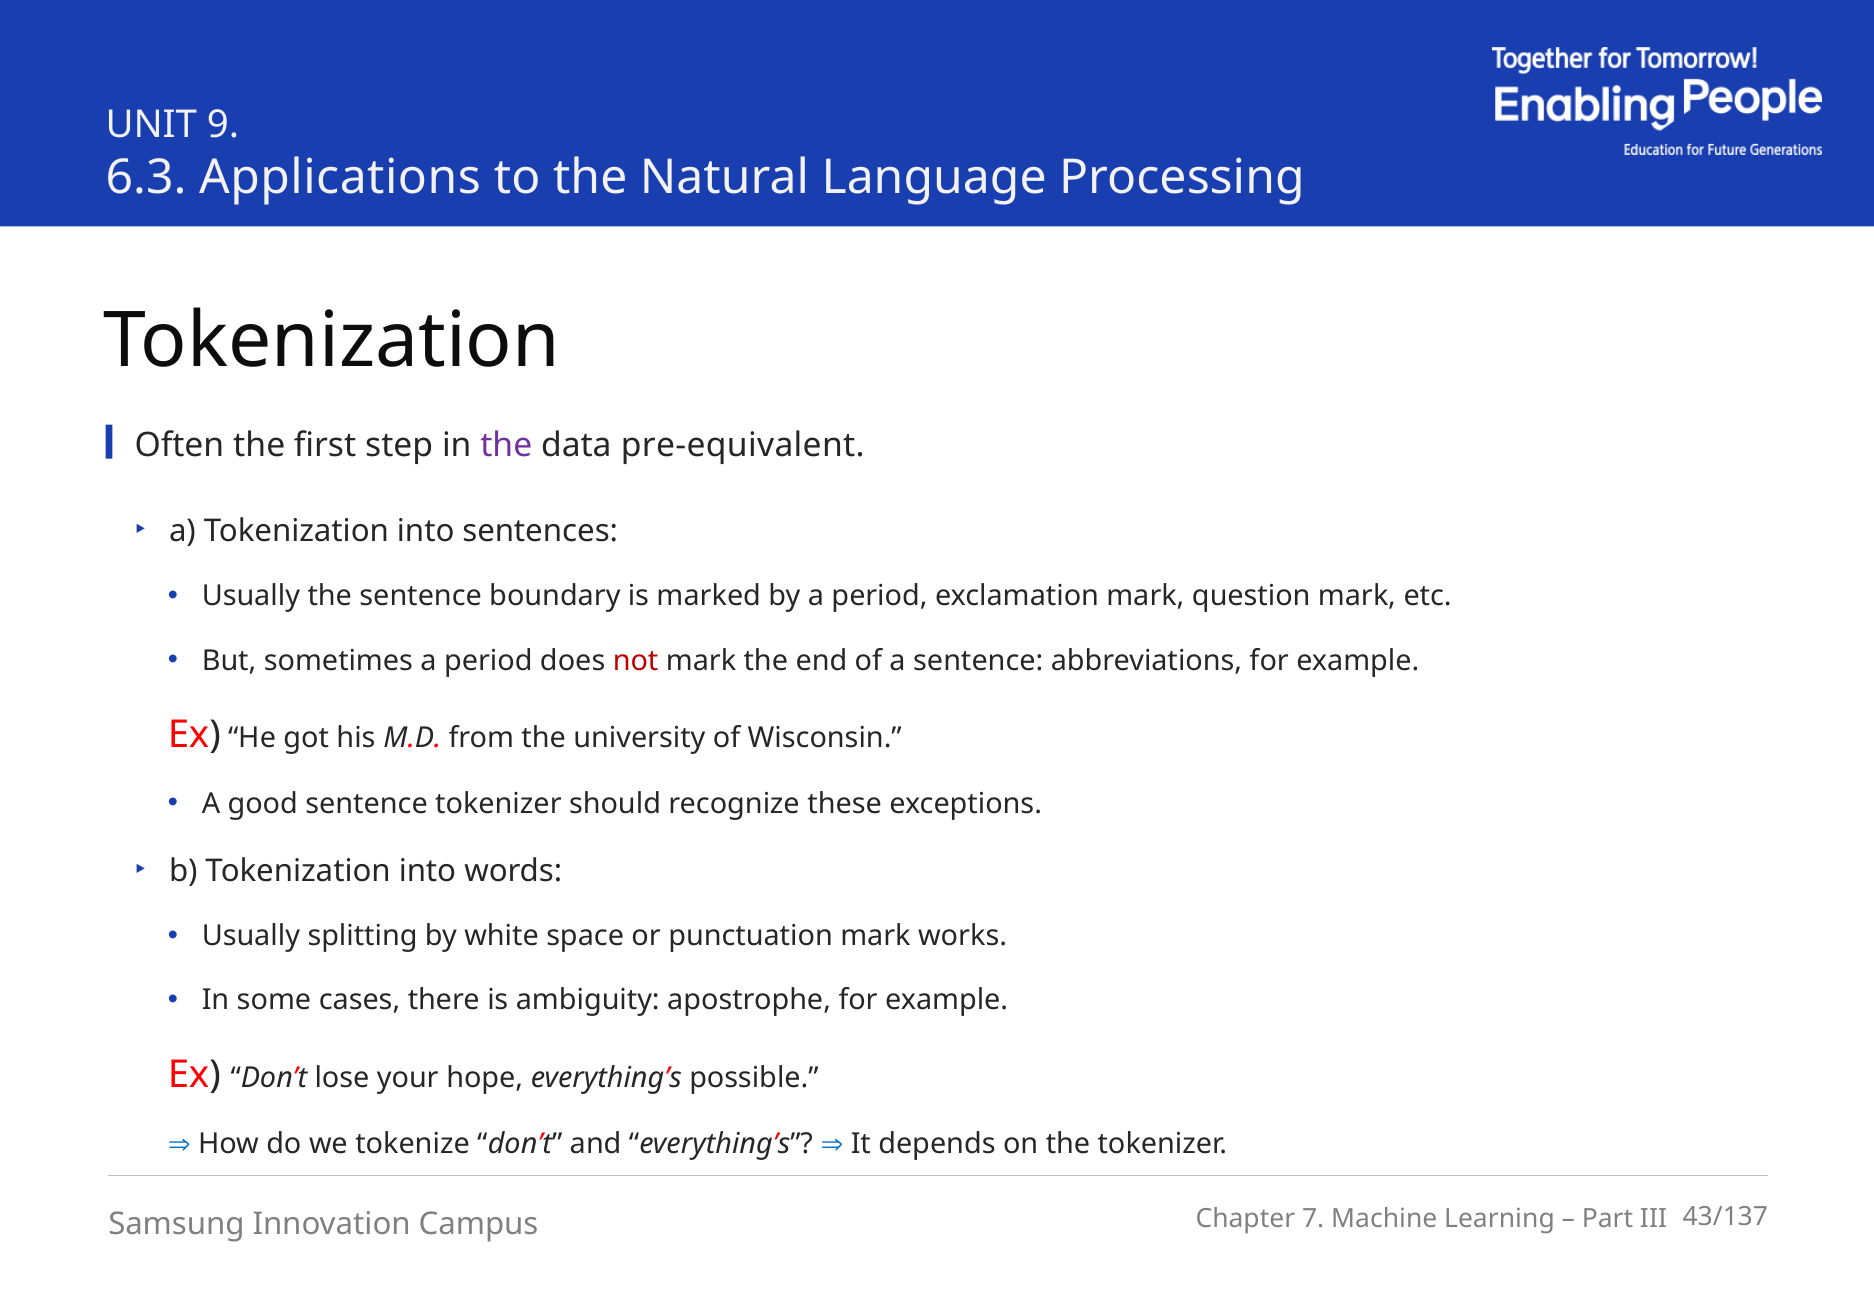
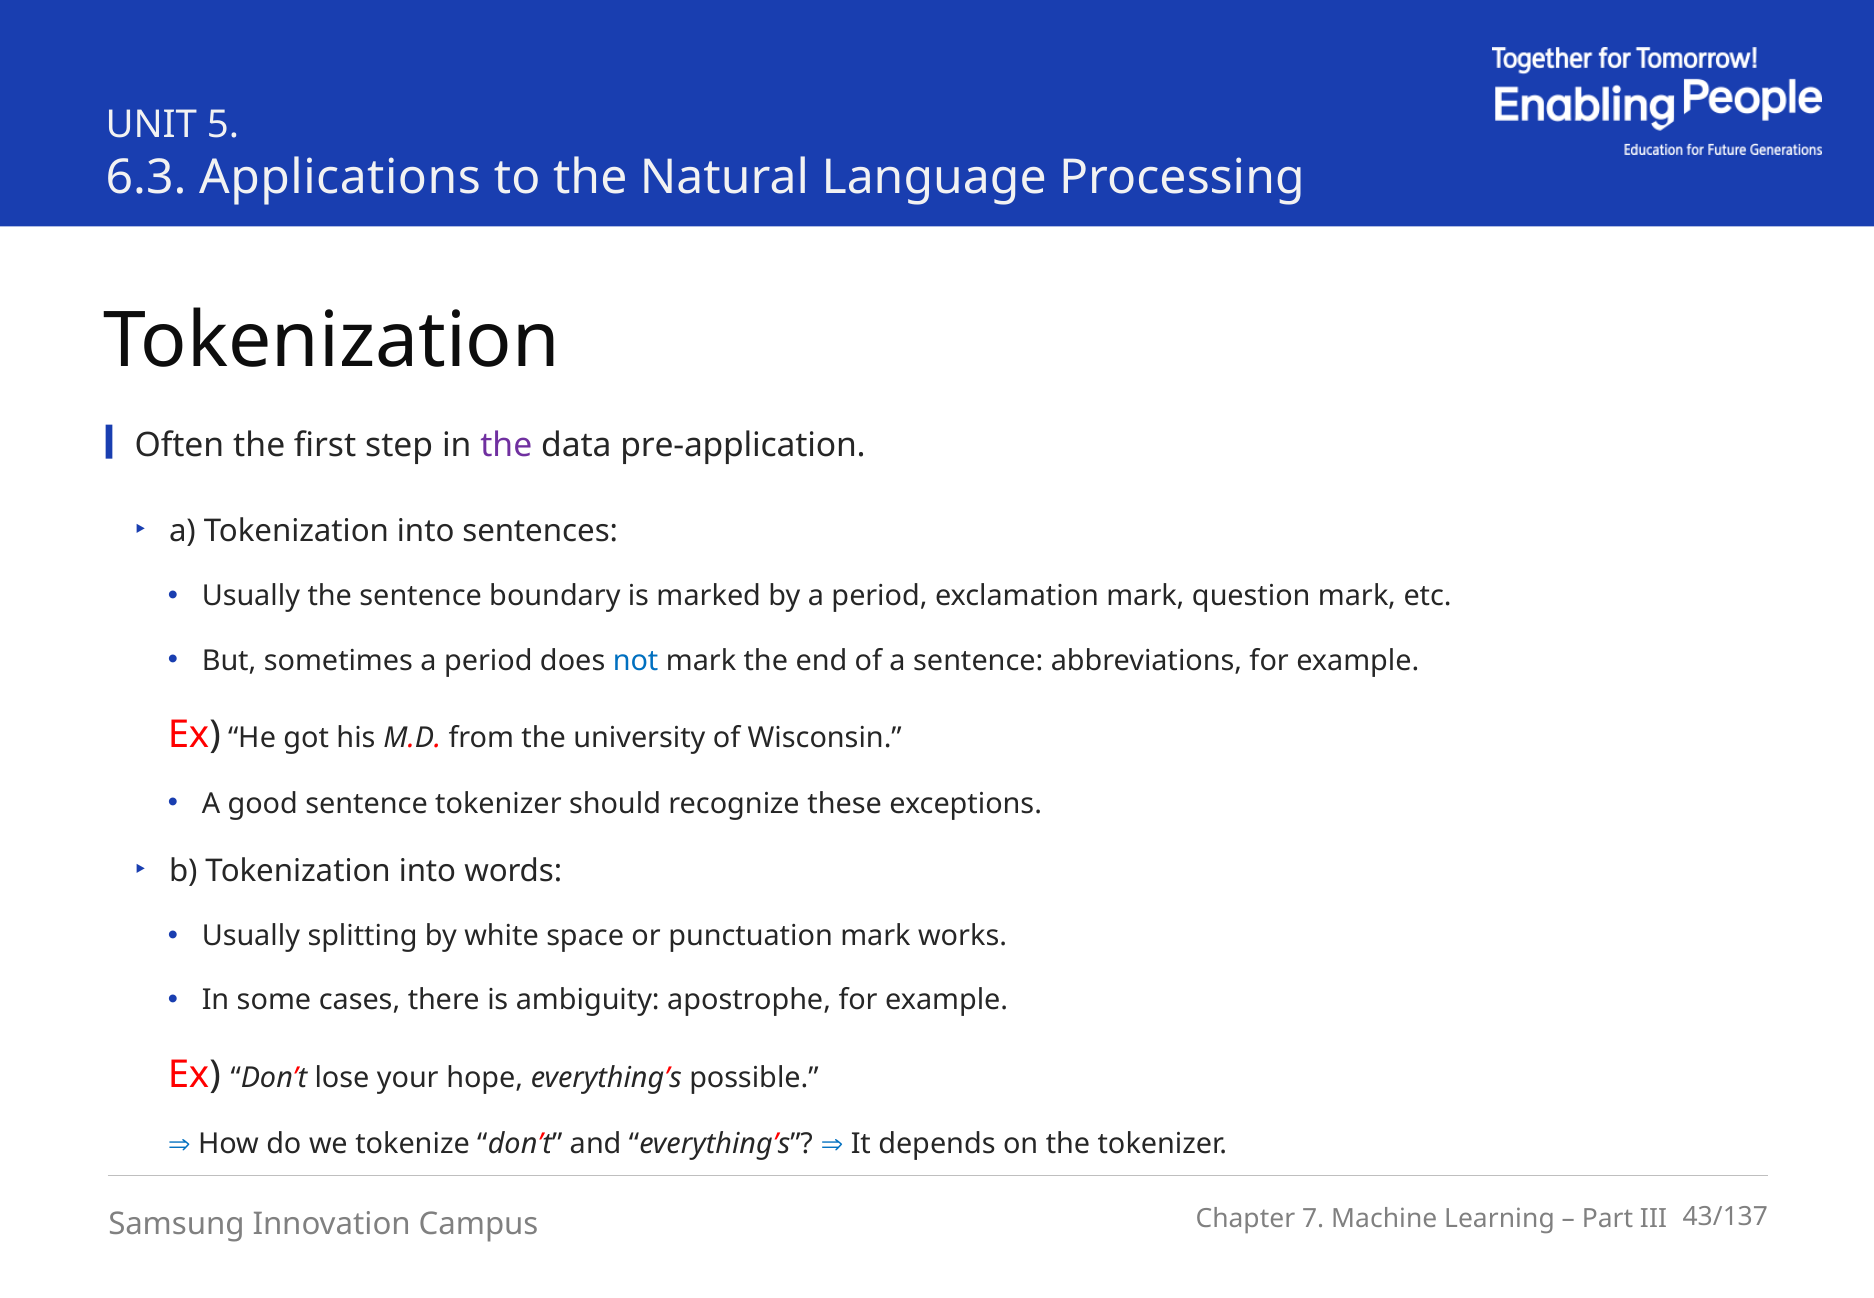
9: 9 -> 5
pre-equivalent: pre-equivalent -> pre-application
not colour: red -> blue
